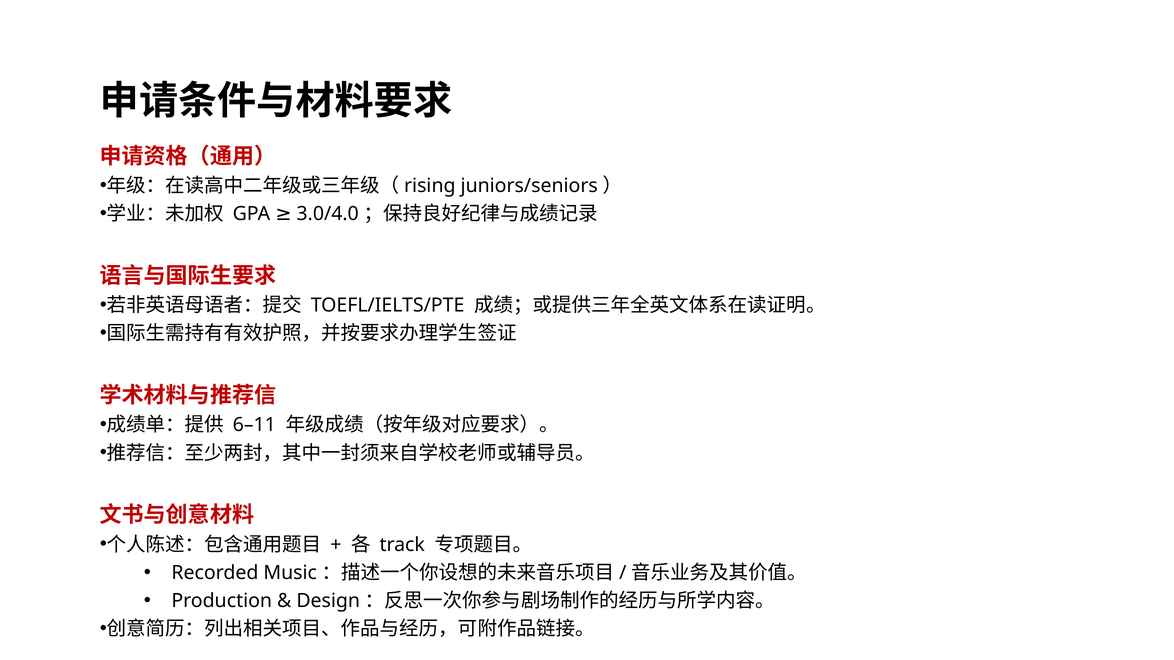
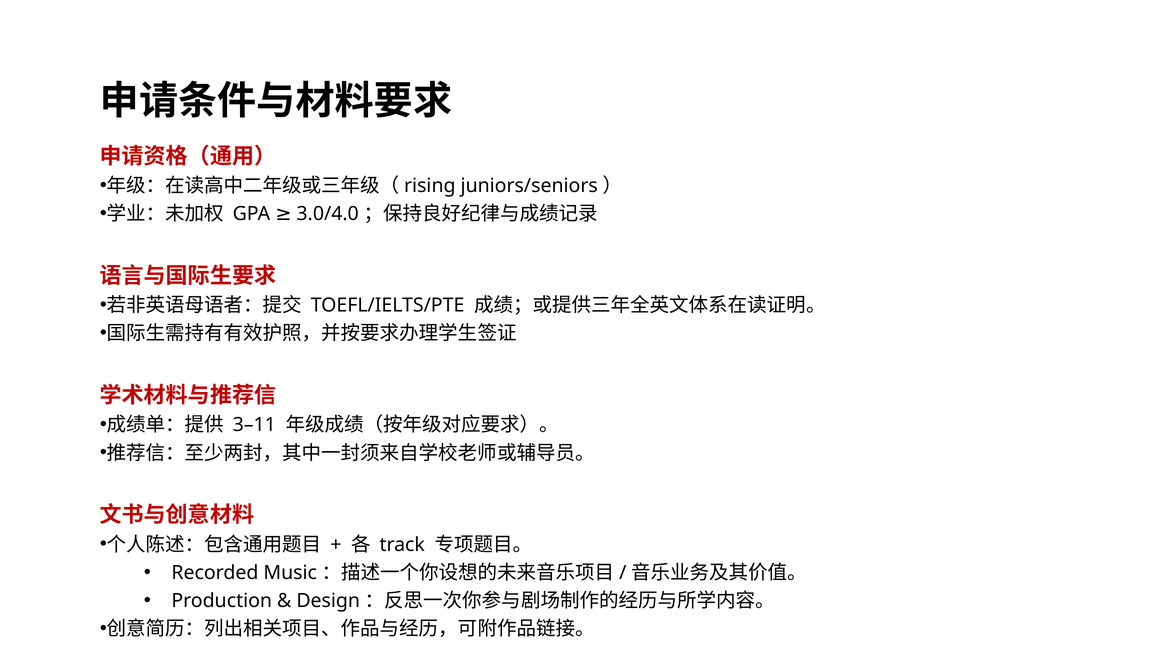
6–11: 6–11 -> 3–11
